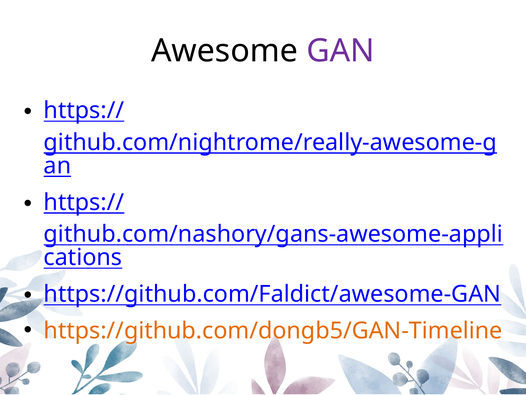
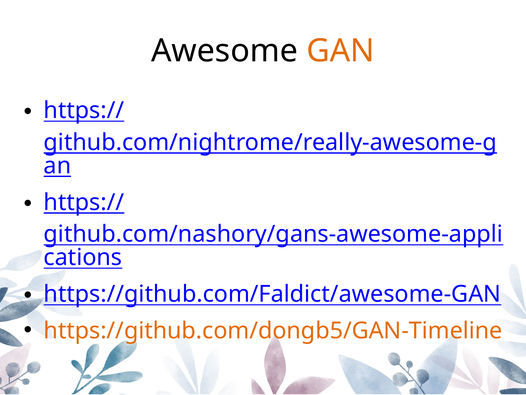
GAN colour: purple -> orange
